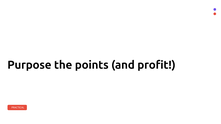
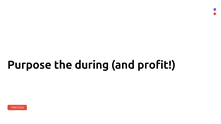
points: points -> during
